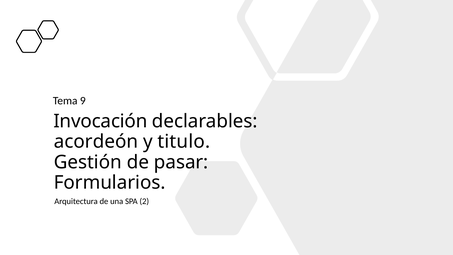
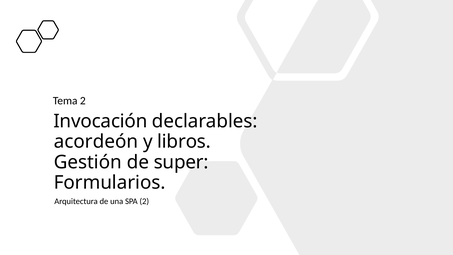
Tema 9: 9 -> 2
titulo: titulo -> libros
pasar: pasar -> super
